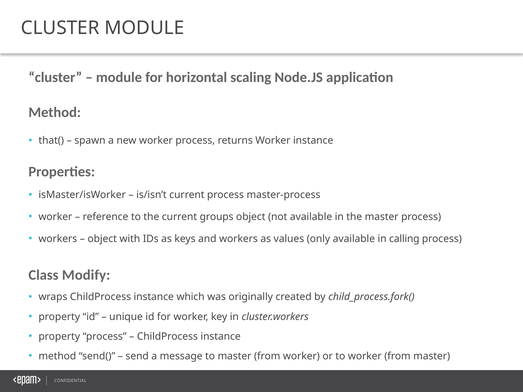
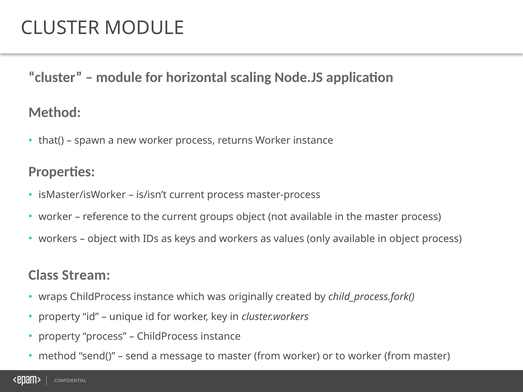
in calling: calling -> object
Modify: Modify -> Stream
